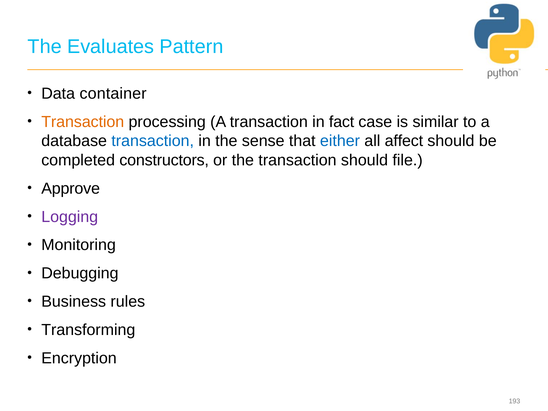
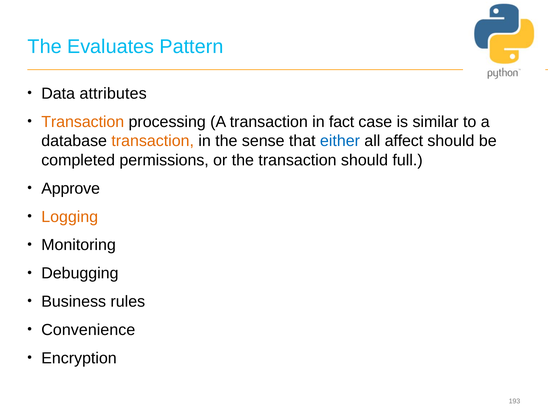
container: container -> attributes
transaction at (153, 141) colour: blue -> orange
constructors: constructors -> permissions
file: file -> full
Logging colour: purple -> orange
Transforming: Transforming -> Convenience
